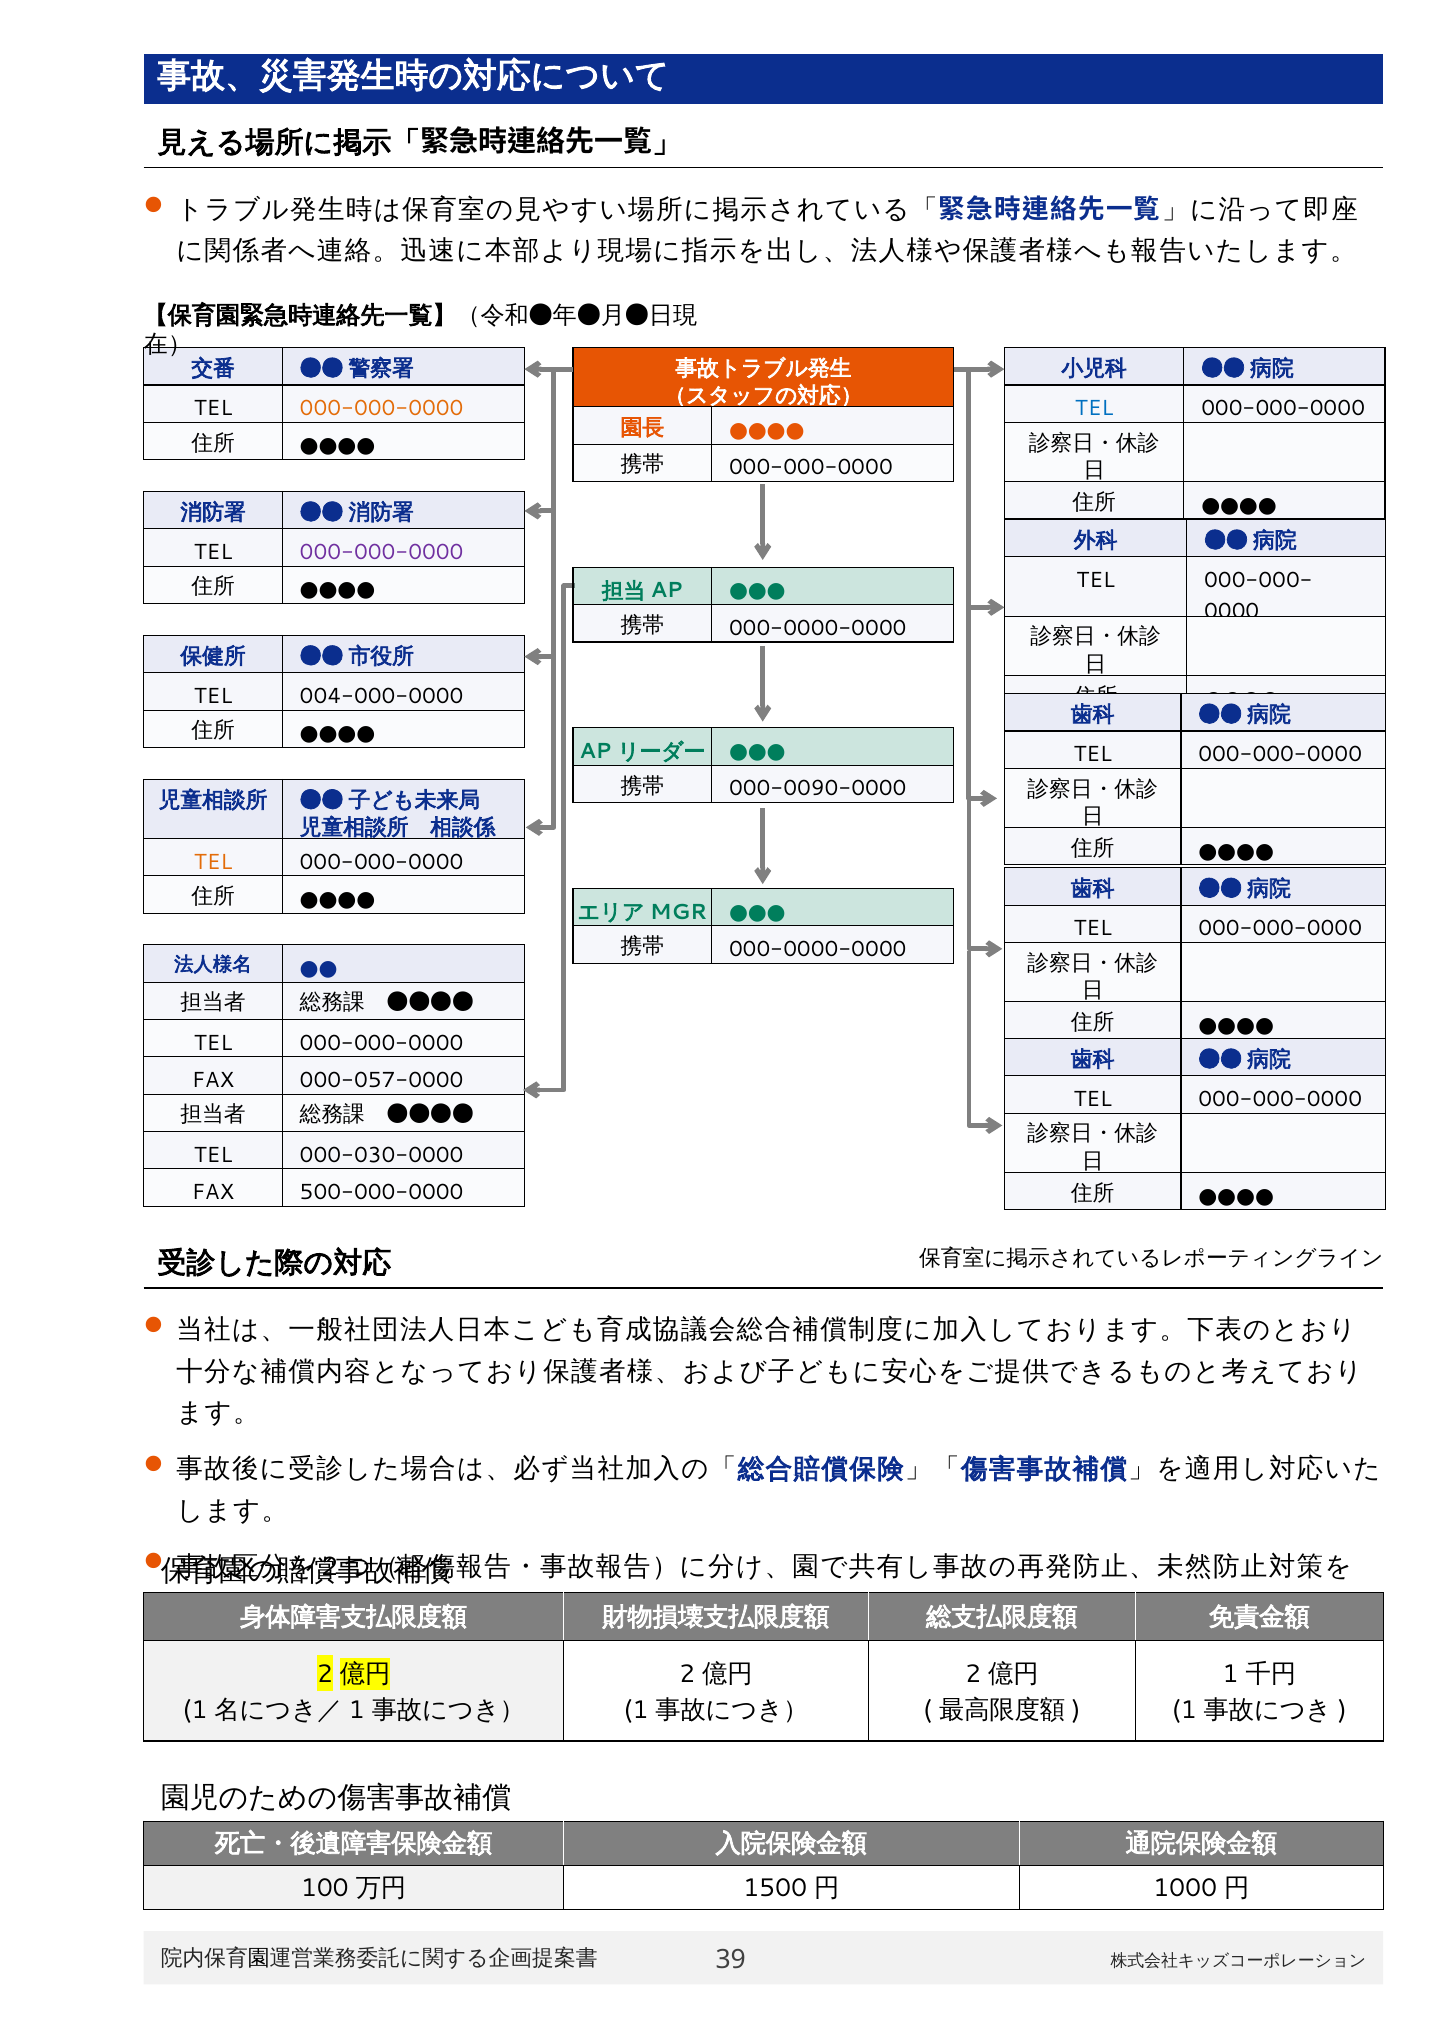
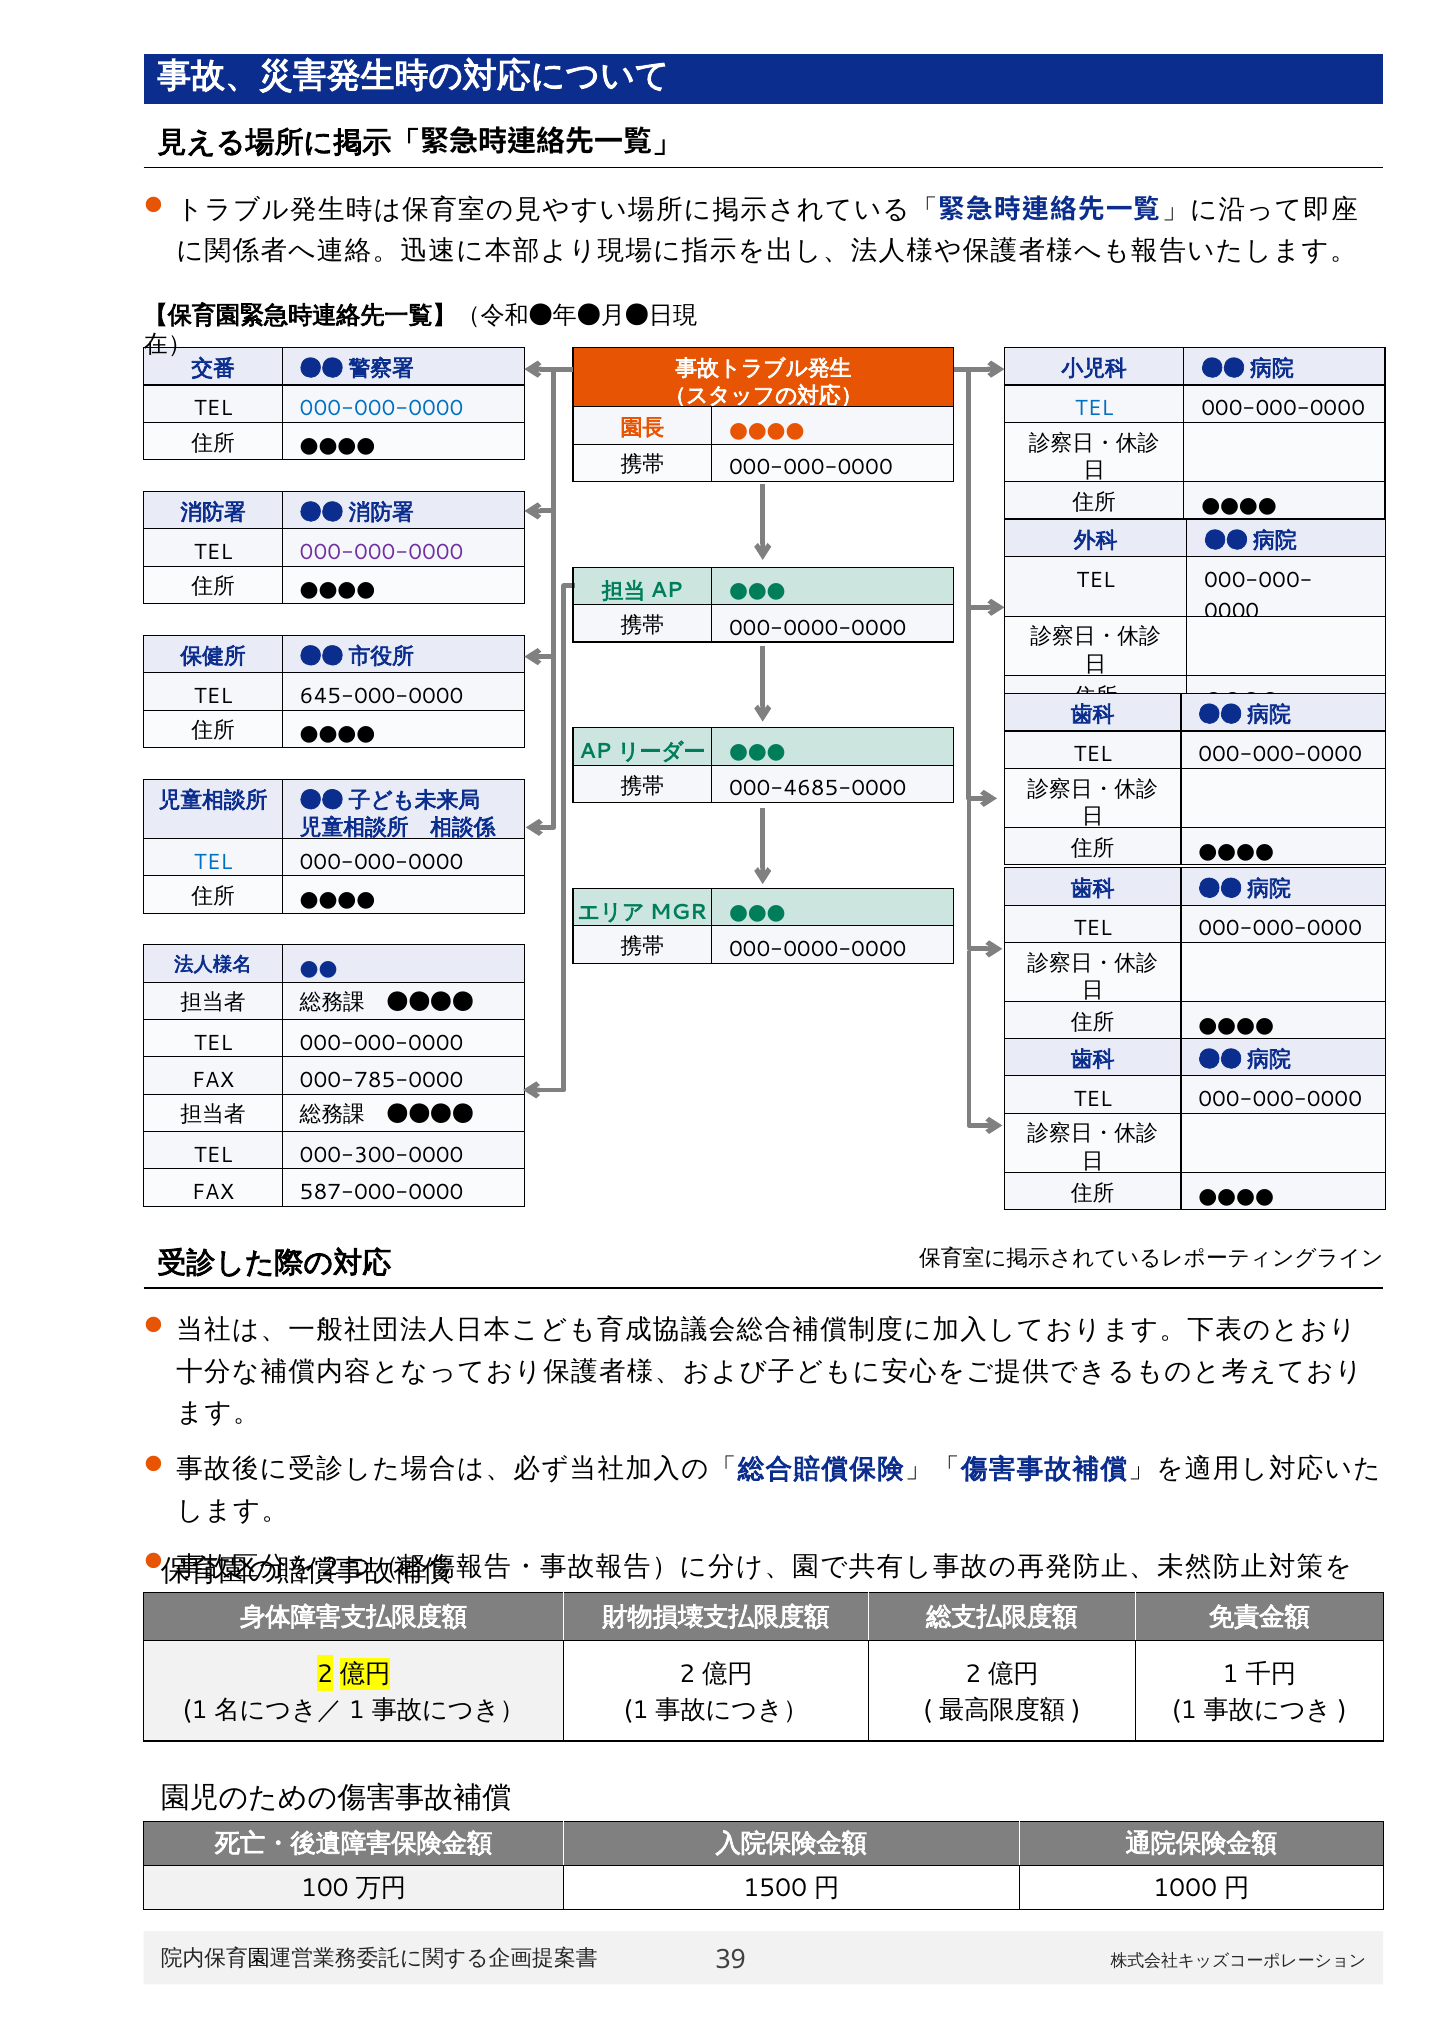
000-000-0000 at (382, 408) colour: orange -> blue
004-000-0000: 004-000-0000 -> 645-000-0000
000-0090-0000: 000-0090-0000 -> 000-4685-0000
TEL at (213, 862) colour: orange -> blue
000-057-0000: 000-057-0000 -> 000-785-0000
000-030-0000: 000-030-0000 -> 000-300-0000
500-000-0000: 500-000-0000 -> 587-000-0000
